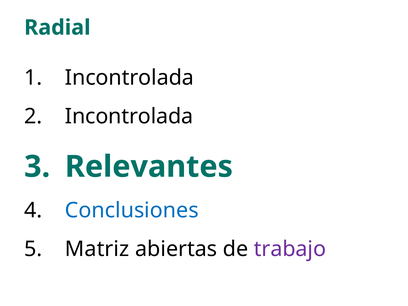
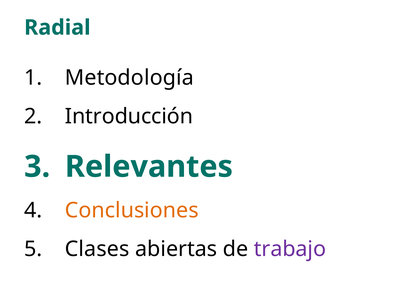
Incontrolada at (129, 78): Incontrolada -> Metodología
Incontrolada at (129, 116): Incontrolada -> Introducción
Conclusiones colour: blue -> orange
Matriz: Matriz -> Clases
